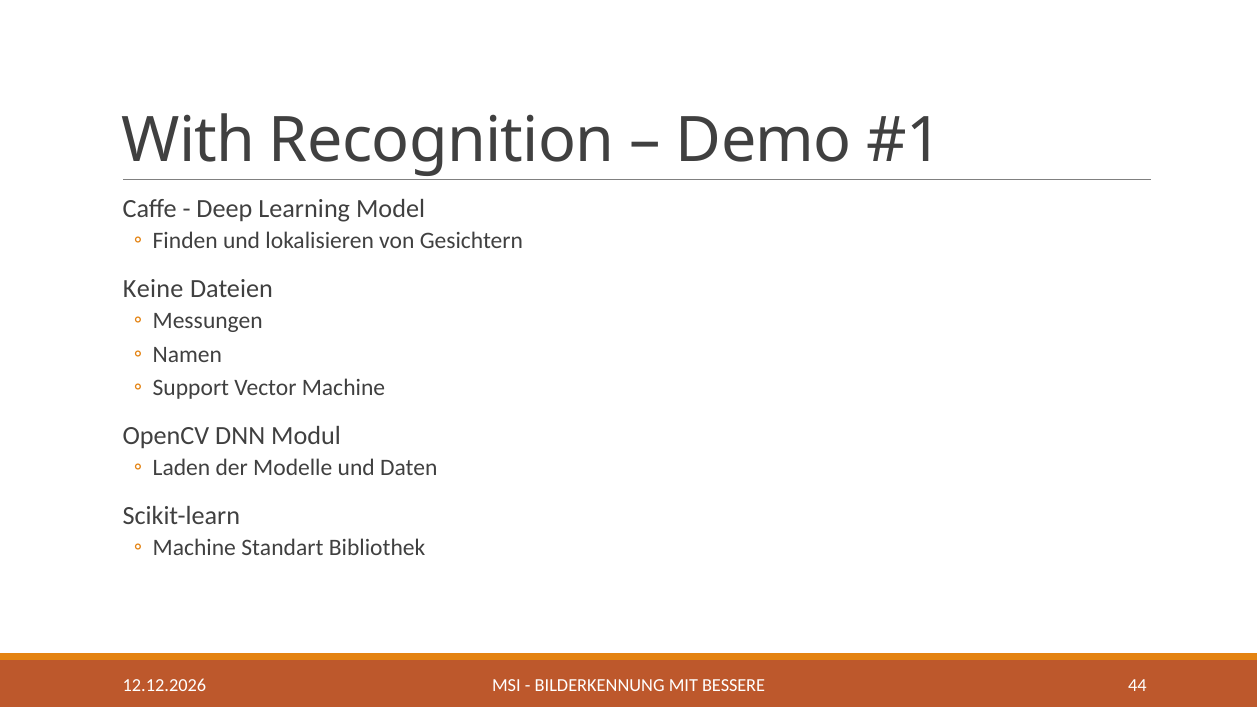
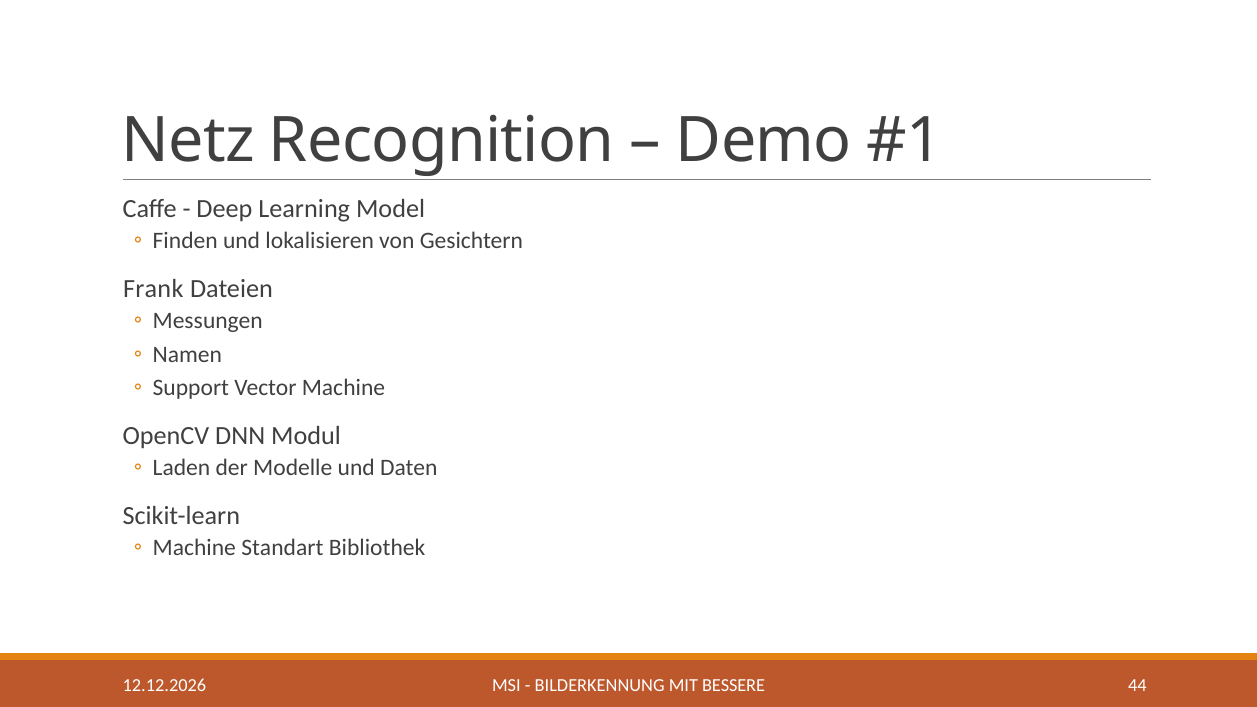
With: With -> Netz
Keine: Keine -> Frank
